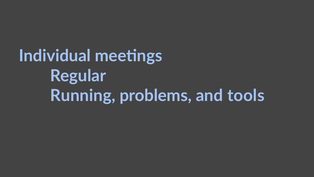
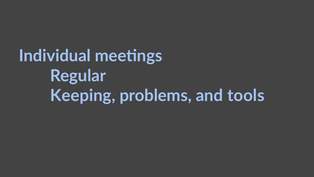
Running: Running -> Keeping
